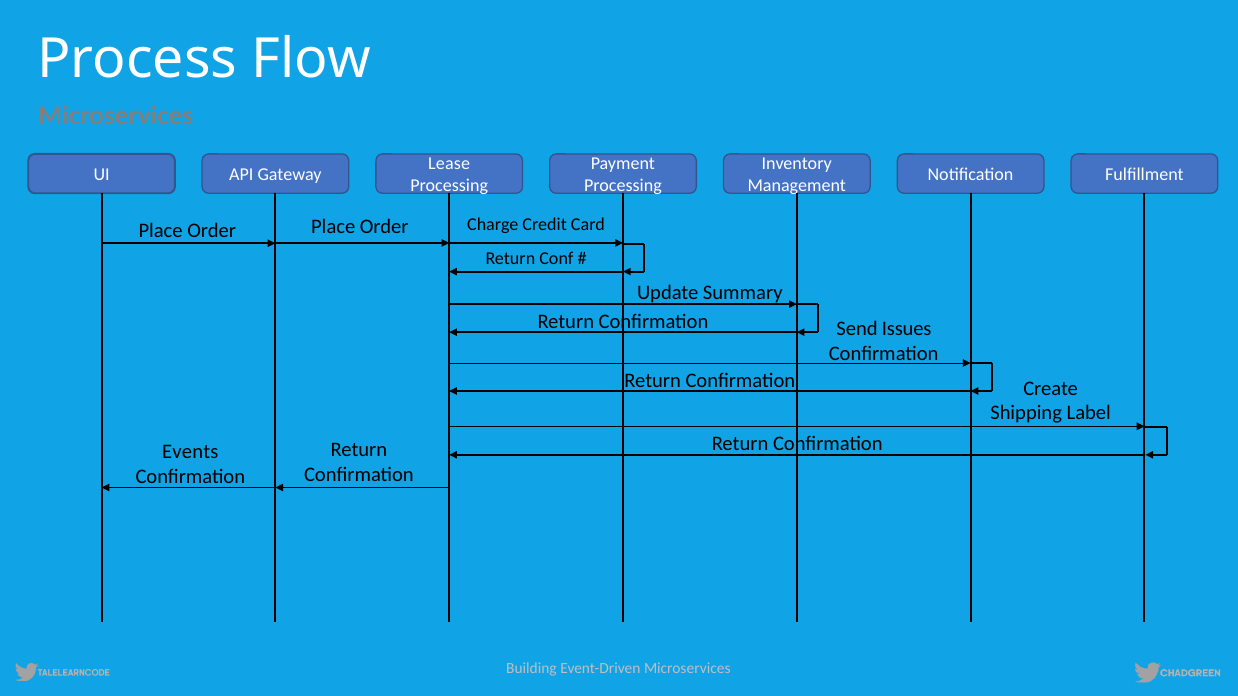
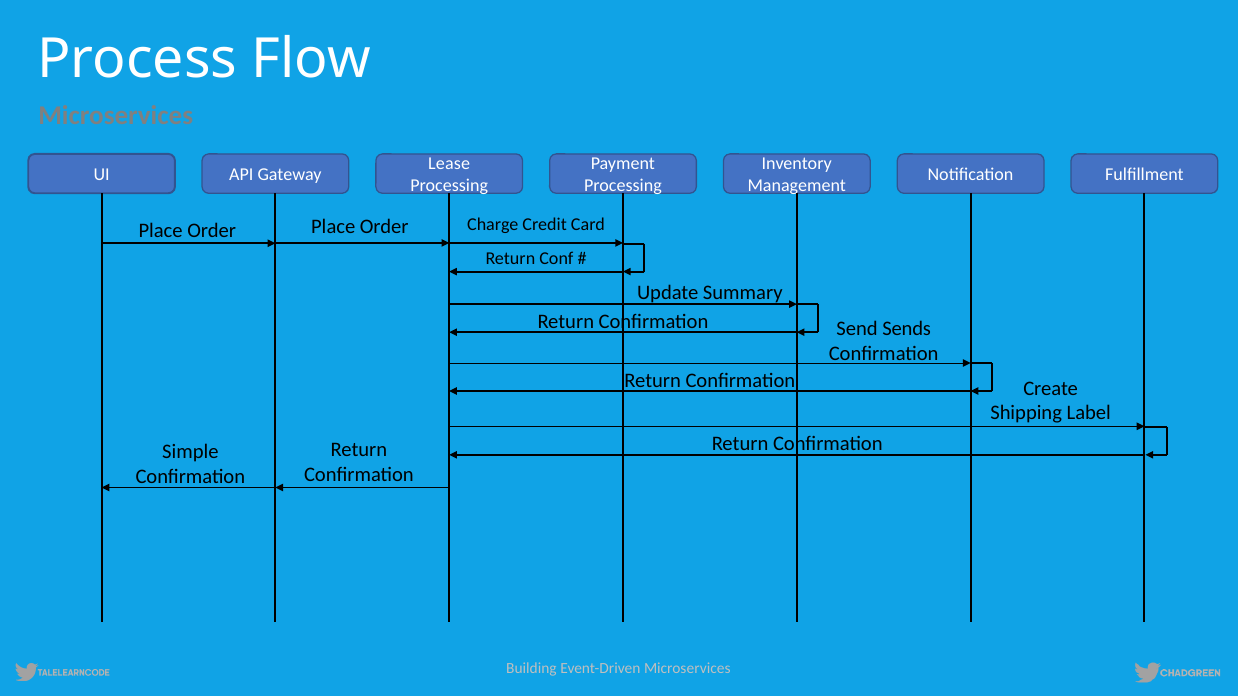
Issues: Issues -> Sends
Events: Events -> Simple
